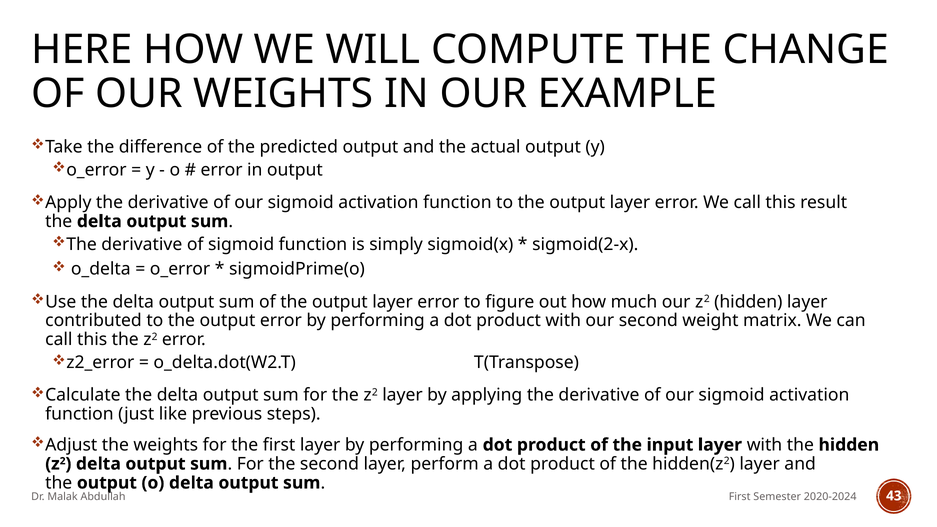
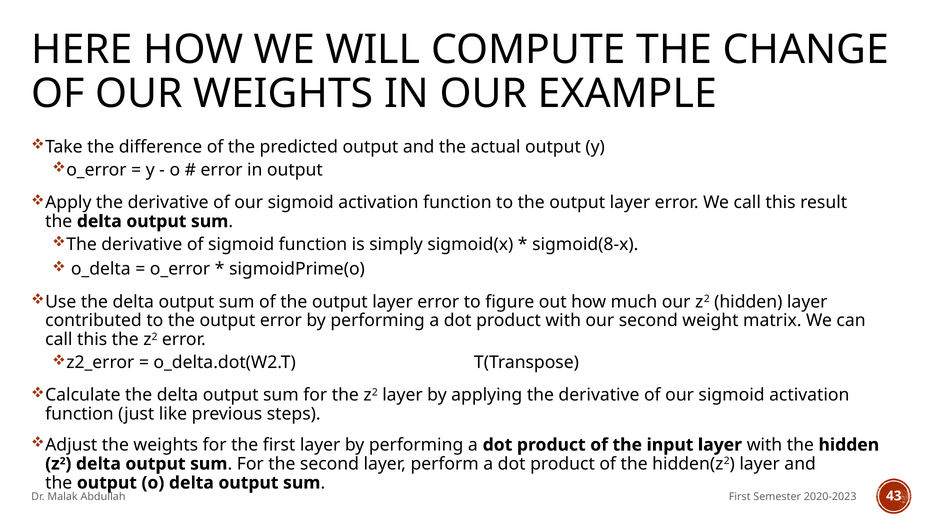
sigmoid(2-x: sigmoid(2-x -> sigmoid(8-x
2020-2024: 2020-2024 -> 2020-2023
